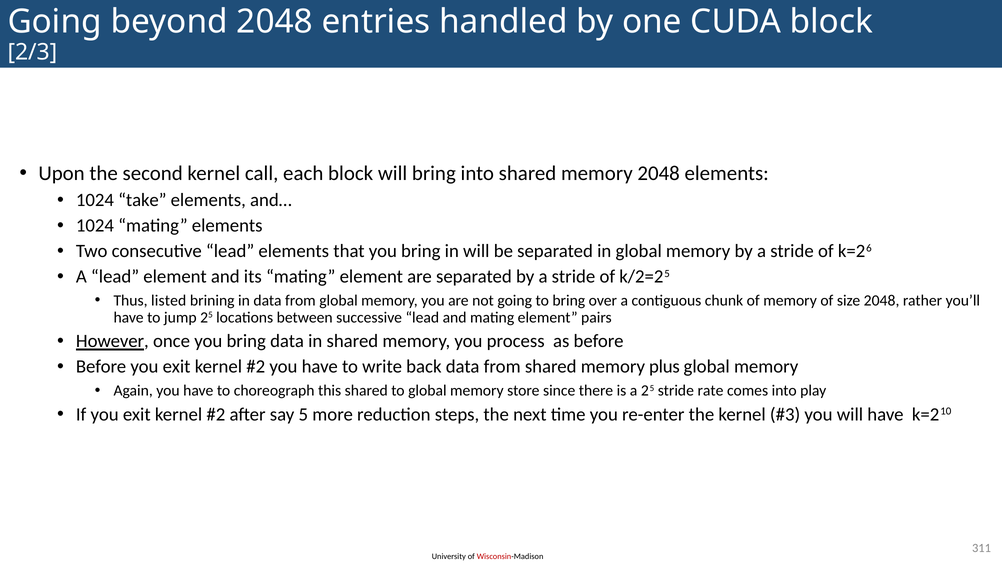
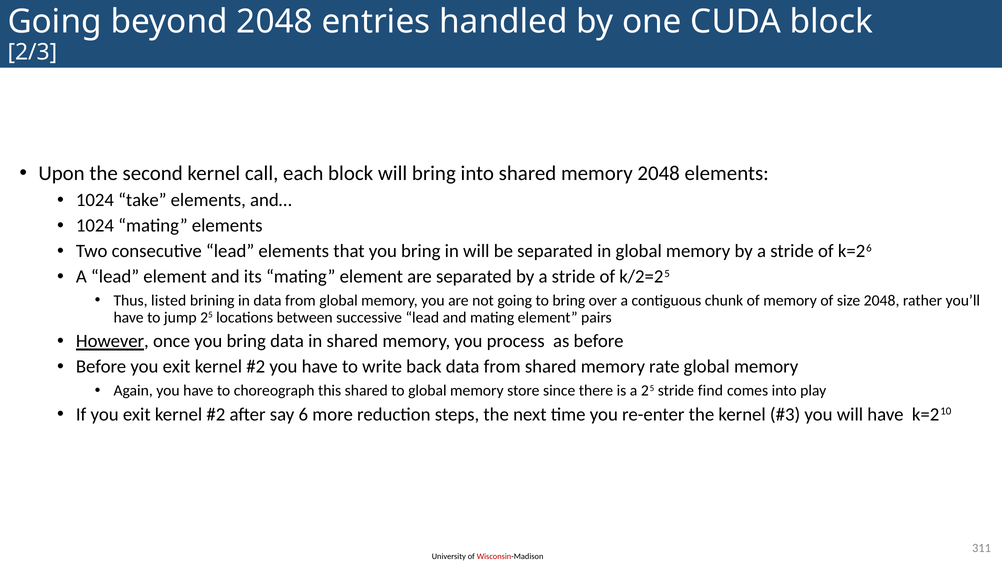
plus: plus -> rate
rate: rate -> find
5: 5 -> 6
